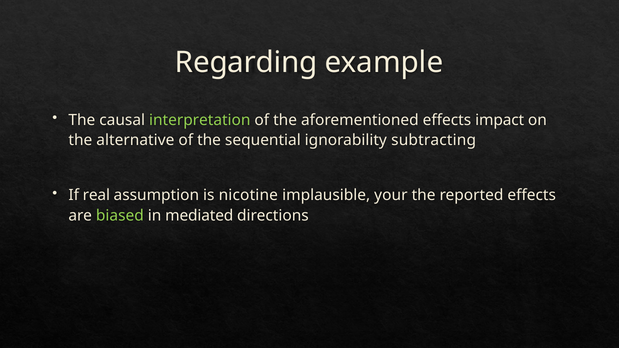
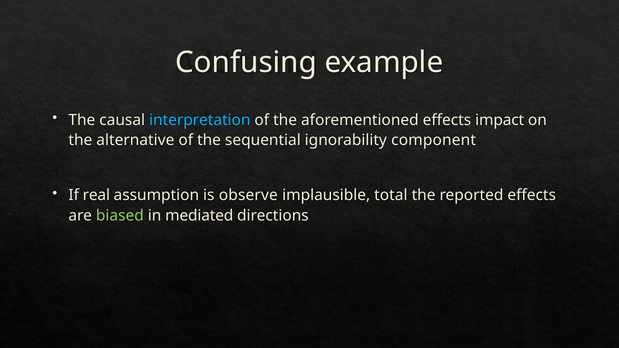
Regarding: Regarding -> Confusing
interpretation colour: light green -> light blue
subtracting: subtracting -> component
nicotine: nicotine -> observe
your: your -> total
